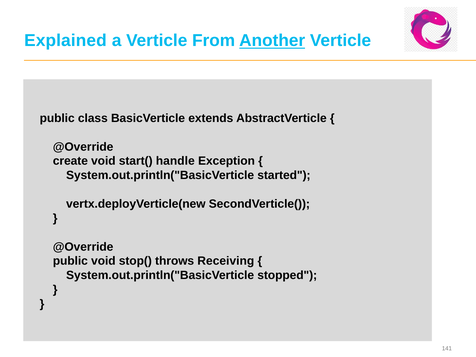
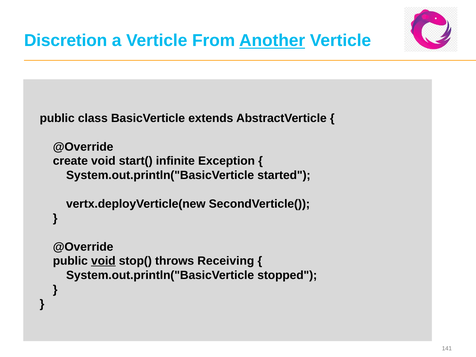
Explained: Explained -> Discretion
handle: handle -> infinite
void at (103, 261) underline: none -> present
